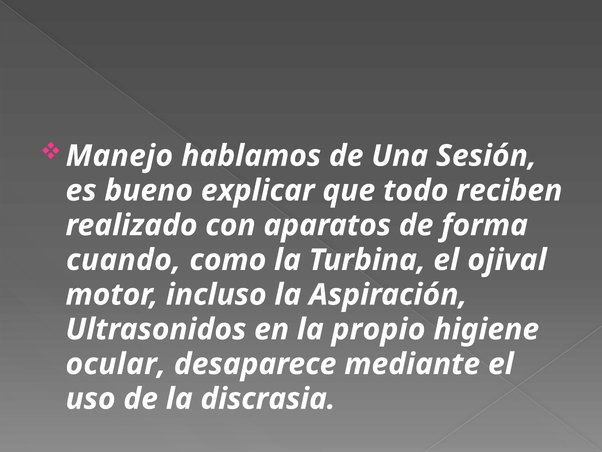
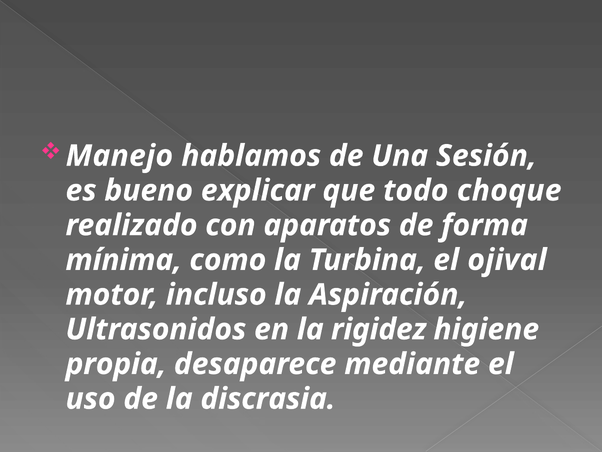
reciben: reciben -> choque
cuando: cuando -> mínima
propio: propio -> rigidez
ocular: ocular -> propia
